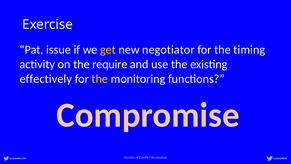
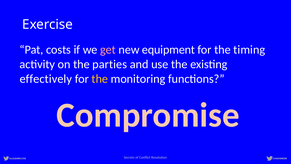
issue: issue -> costs
get colour: yellow -> pink
negotiator: negotiator -> equipment
require: require -> parties
